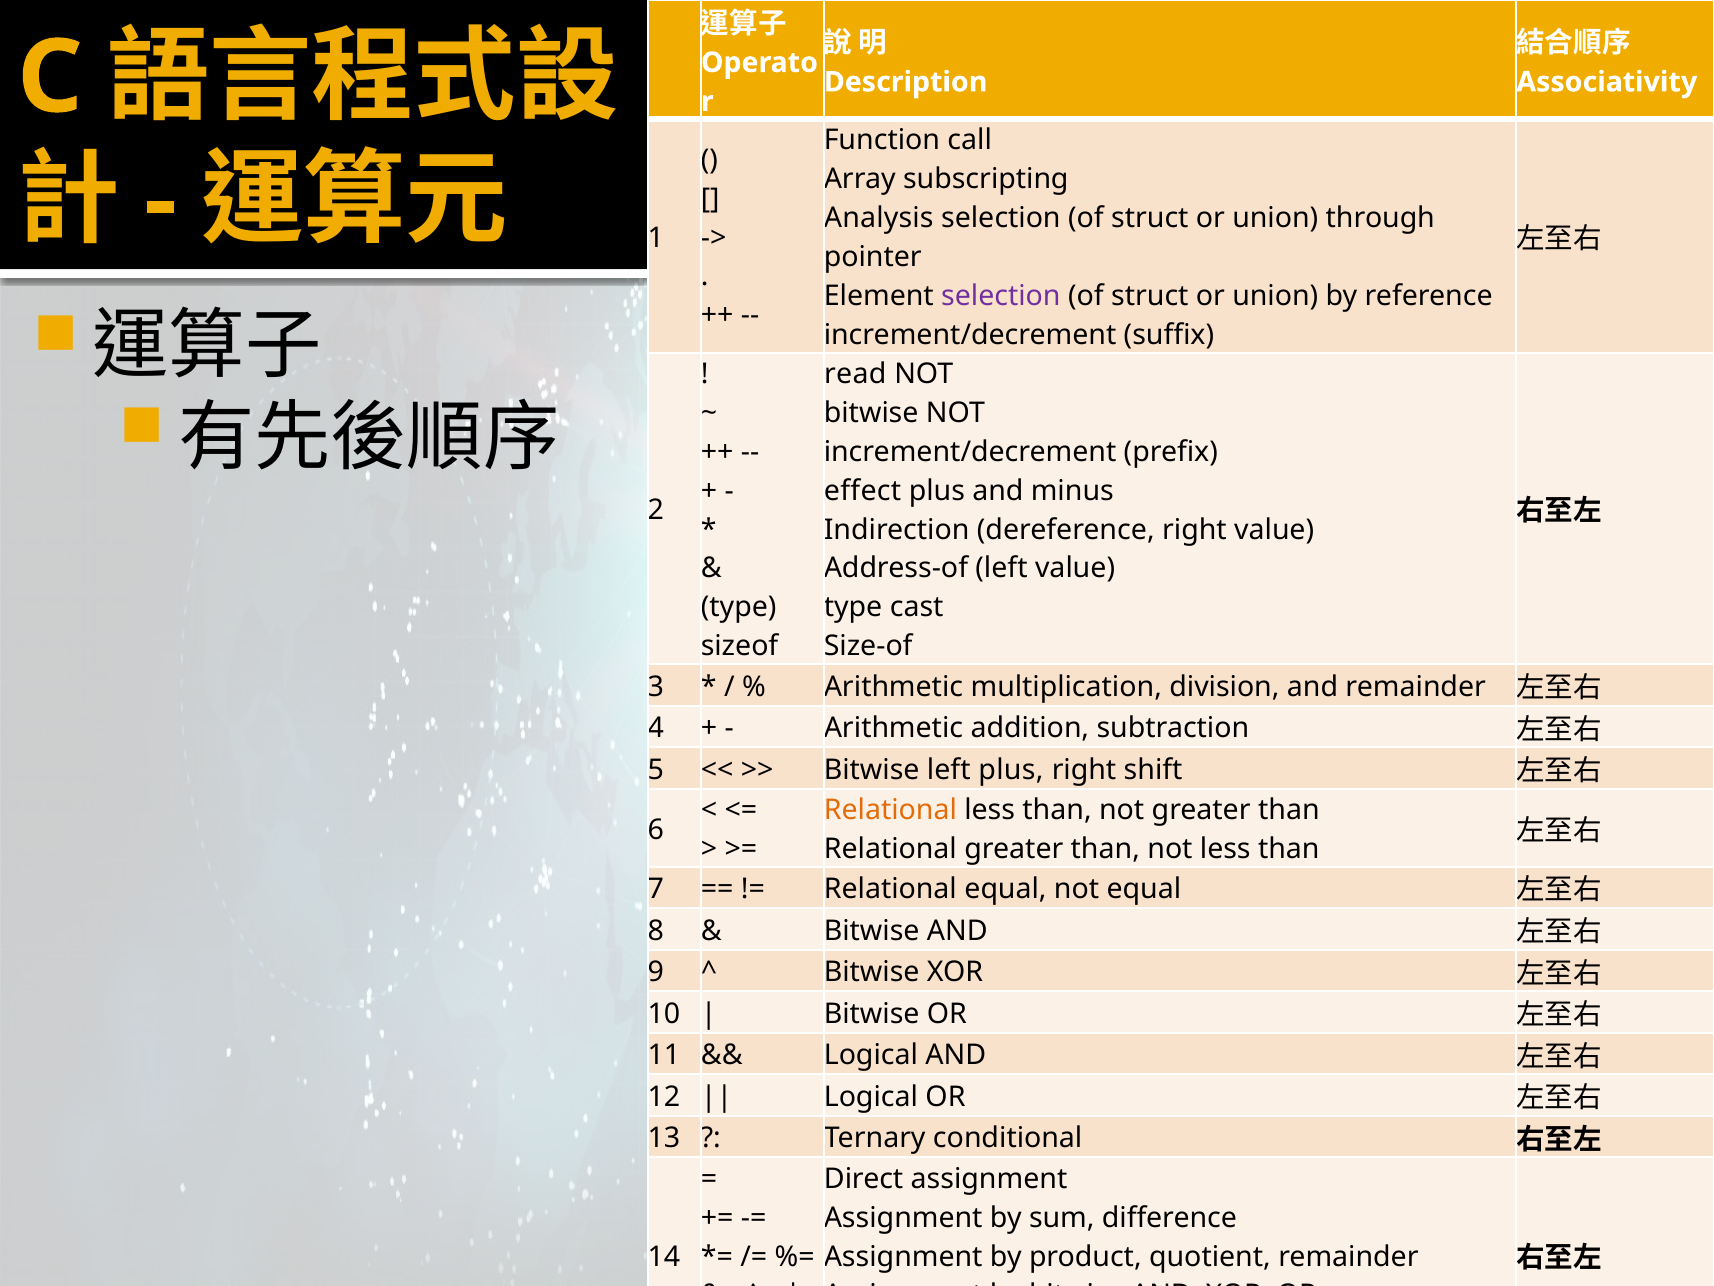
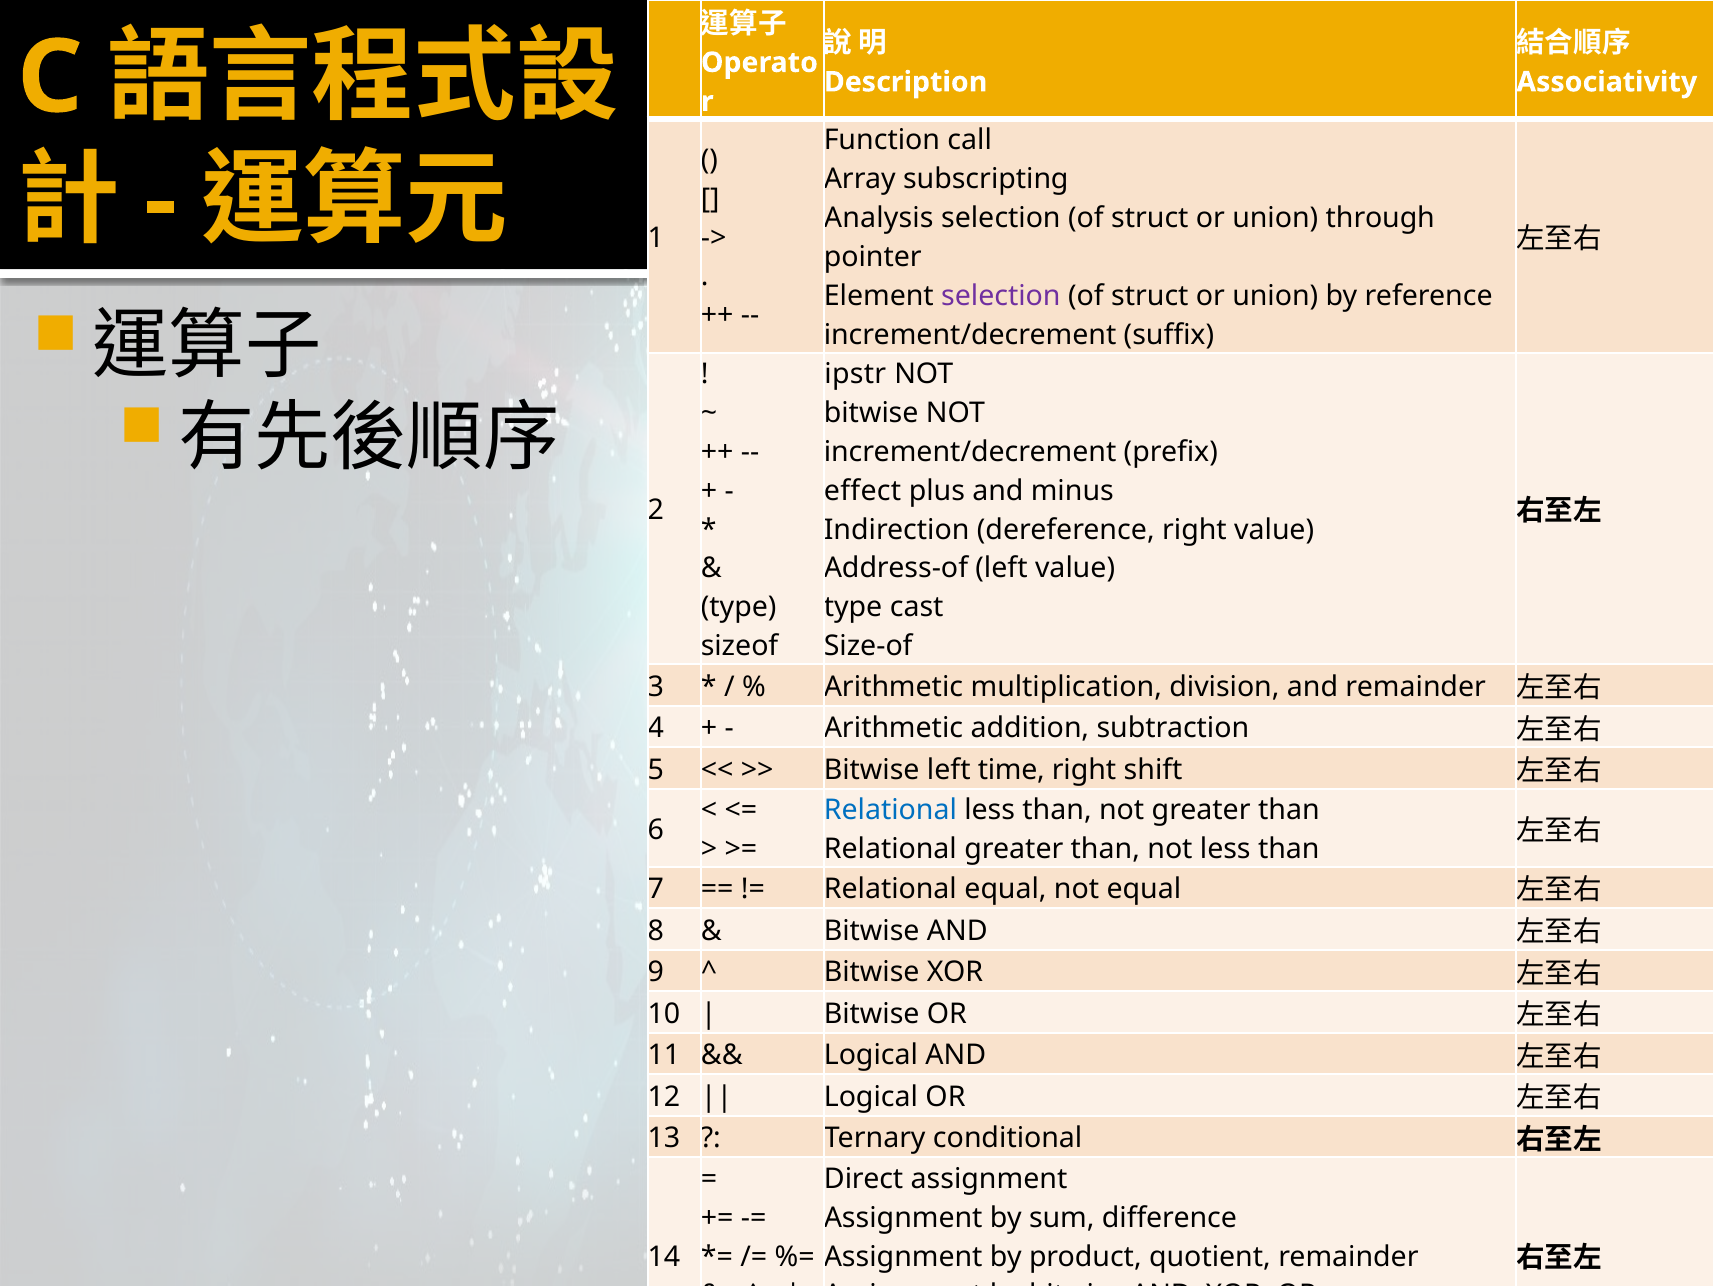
read: read -> ipstr
left plus: plus -> time
Relational at (890, 810) colour: orange -> blue
